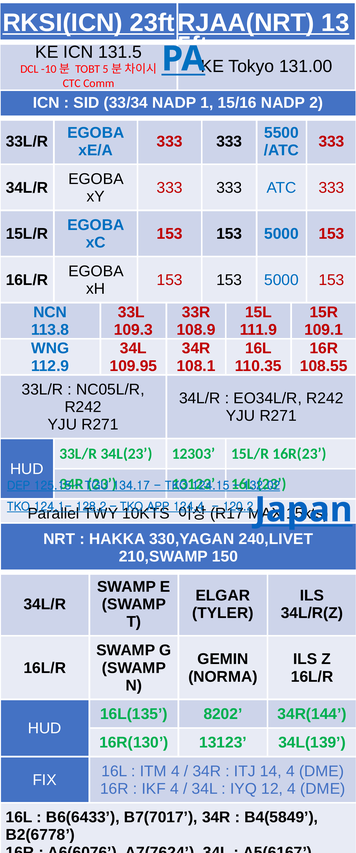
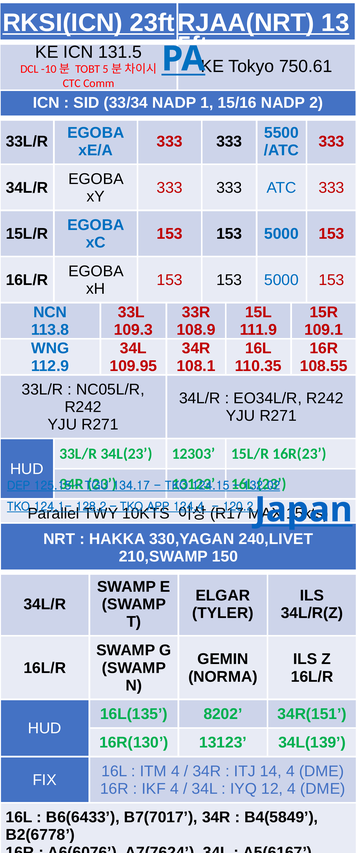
131.00: 131.00 -> 750.61
34R(144: 34R(144 -> 34R(151
